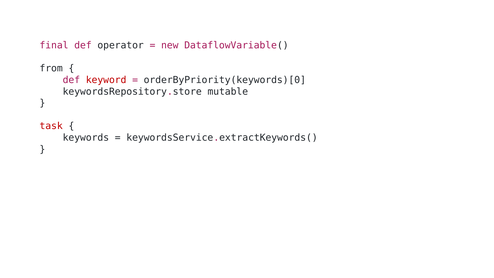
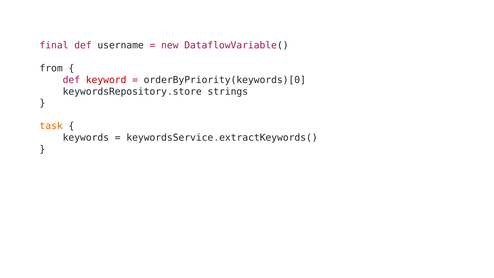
operator: operator -> username
mutable: mutable -> strings
task colour: red -> orange
